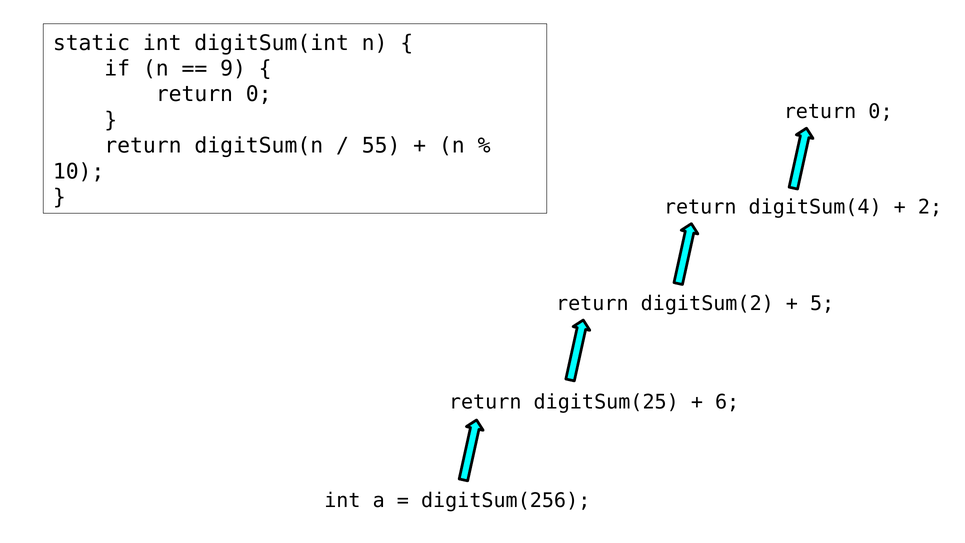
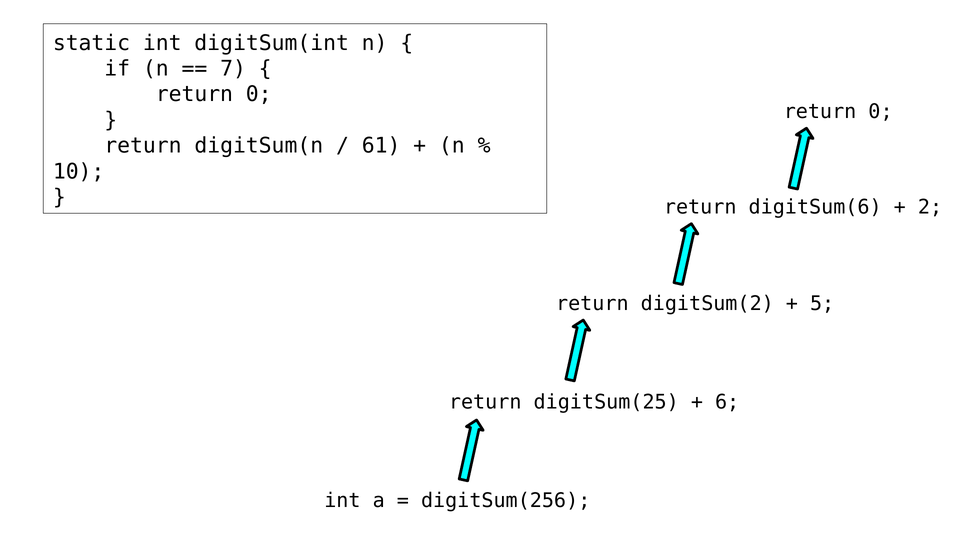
9: 9 -> 7
55: 55 -> 61
digitSum(4: digitSum(4 -> digitSum(6
